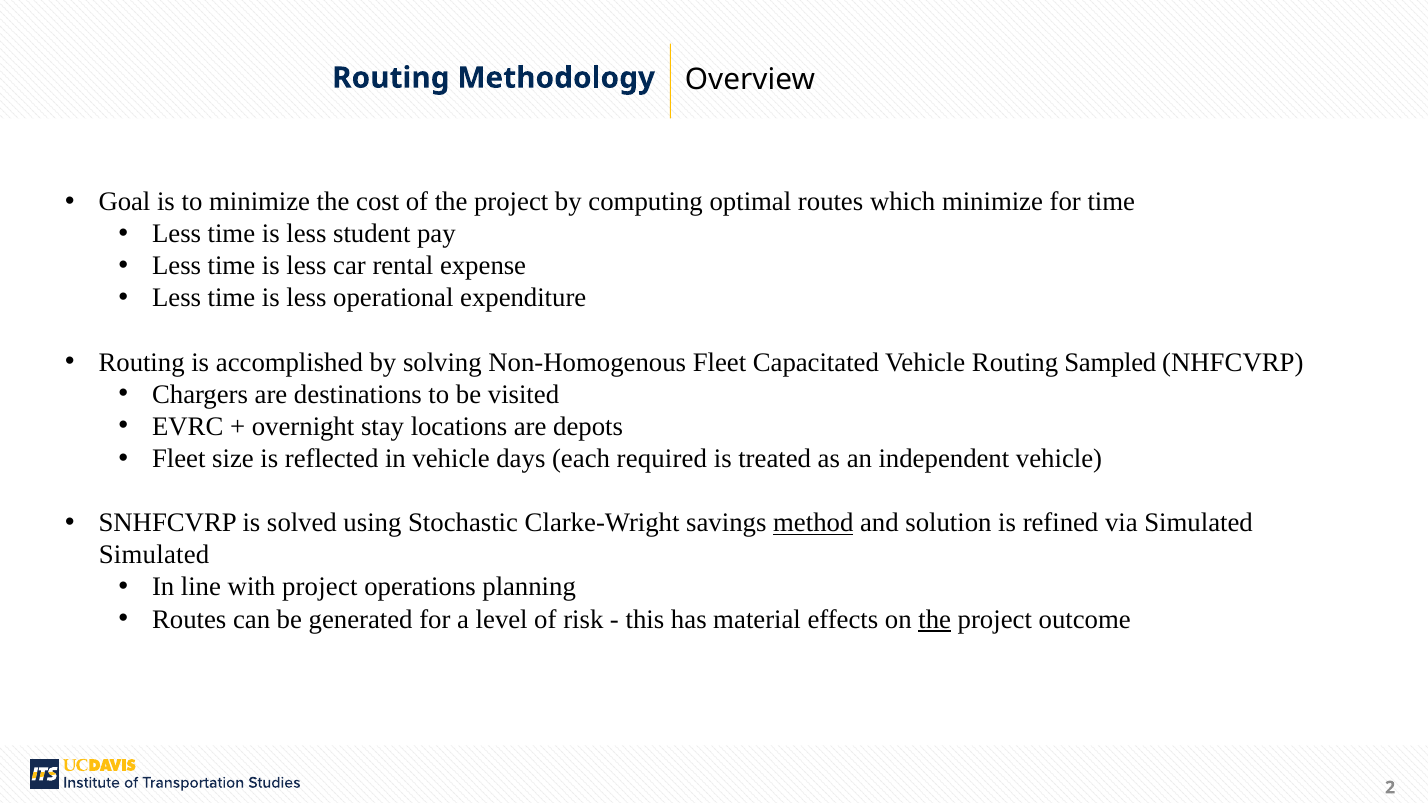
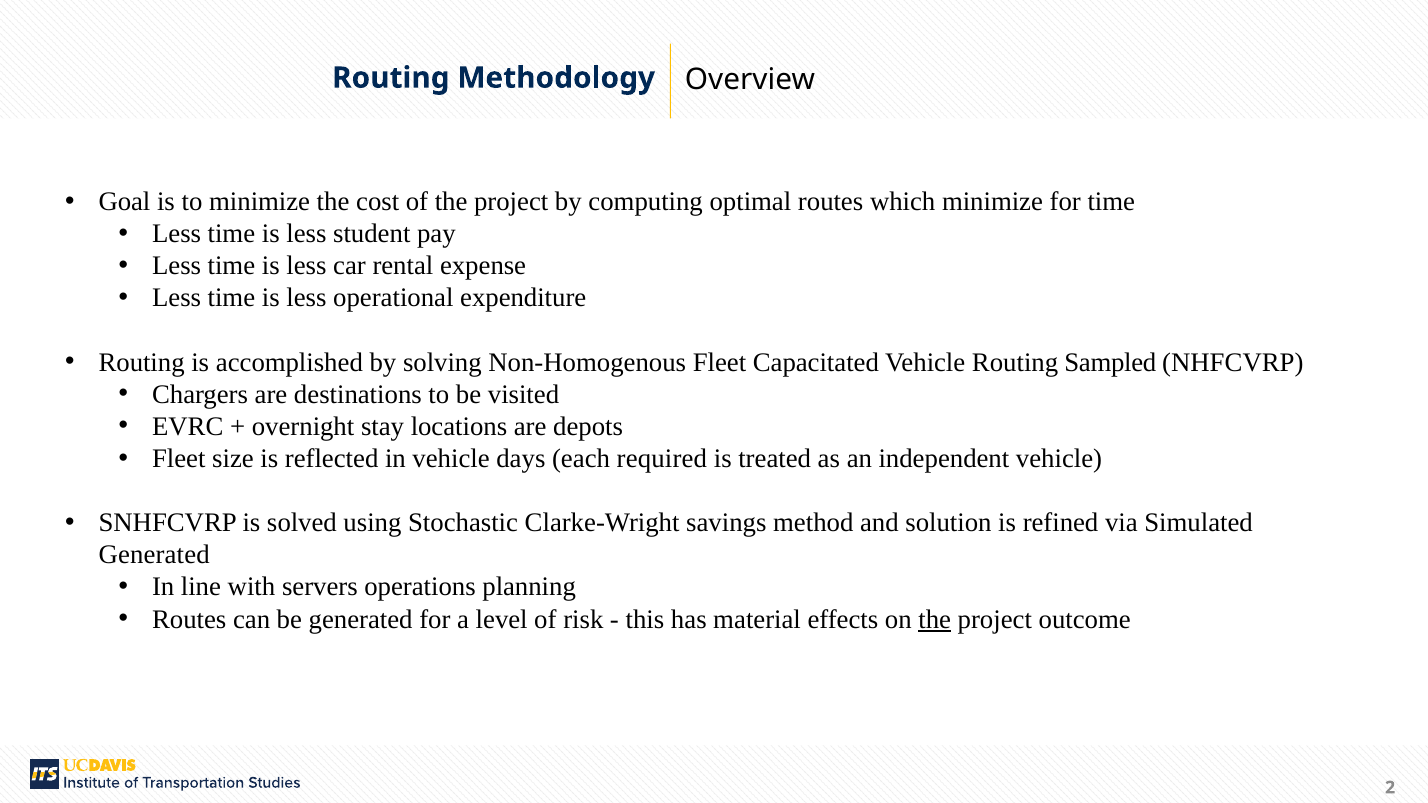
method underline: present -> none
Simulated at (154, 555): Simulated -> Generated
with project: project -> servers
